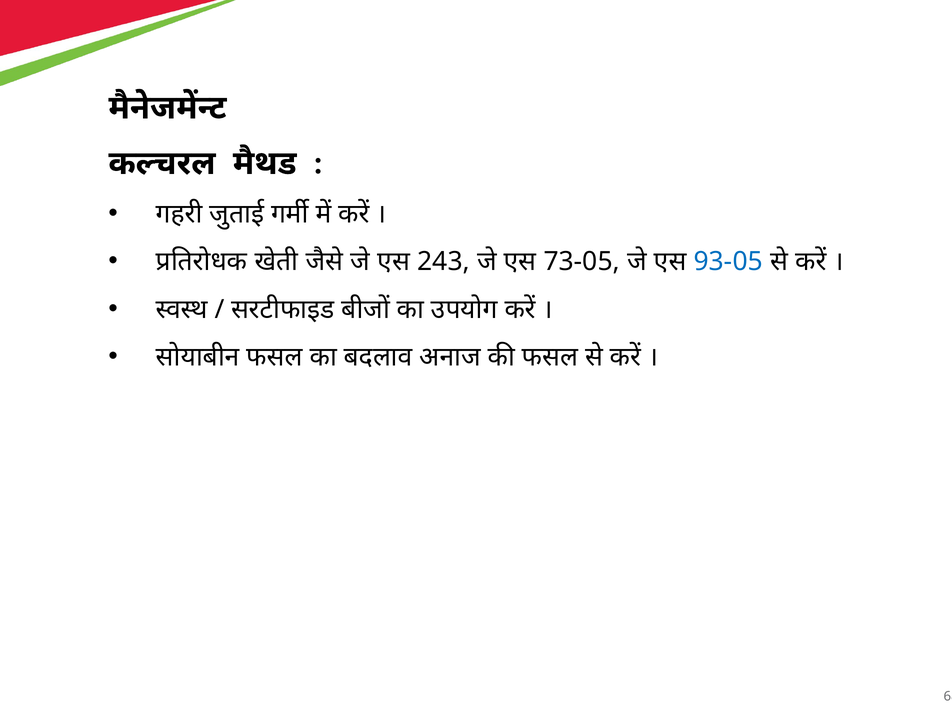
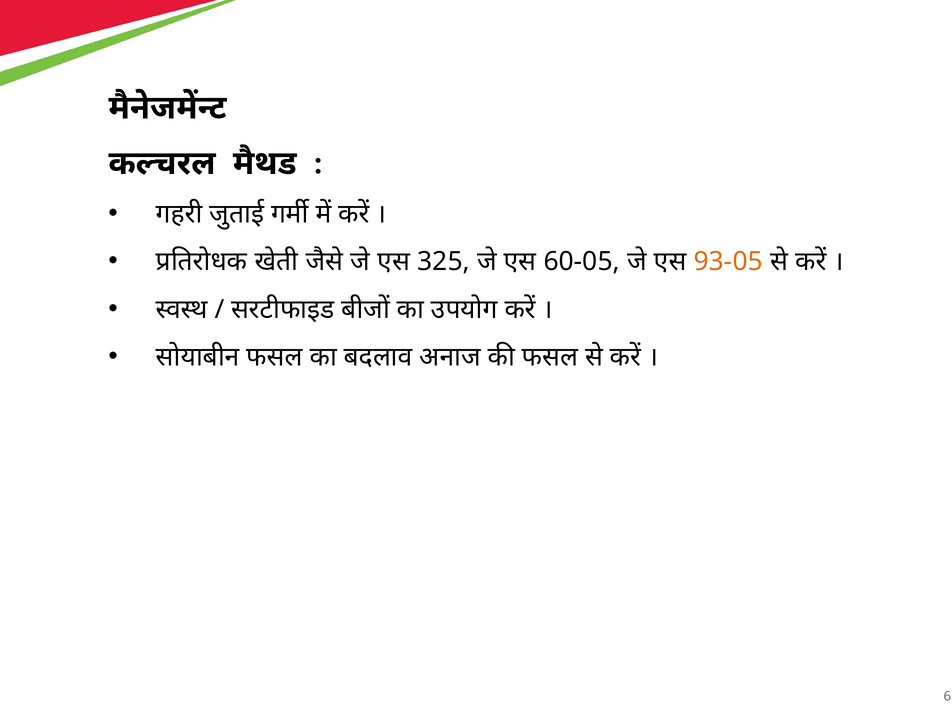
243: 243 -> 325
73-05: 73-05 -> 60-05
93-05 colour: blue -> orange
